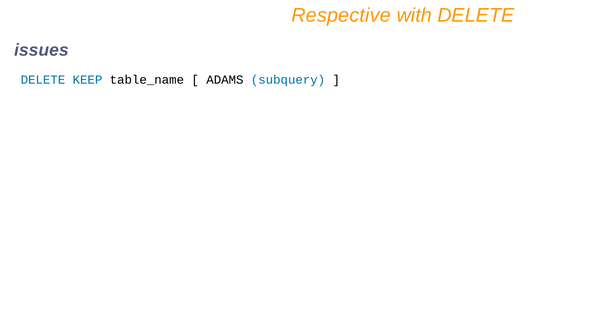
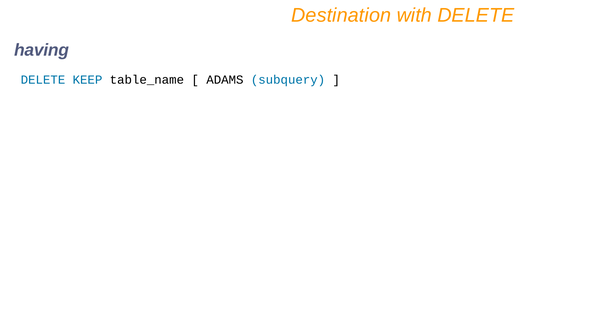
Respective: Respective -> Destination
issues: issues -> having
